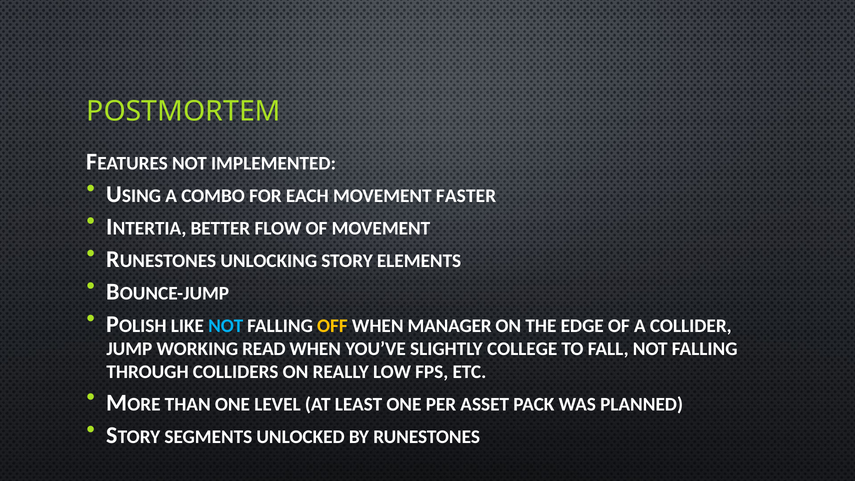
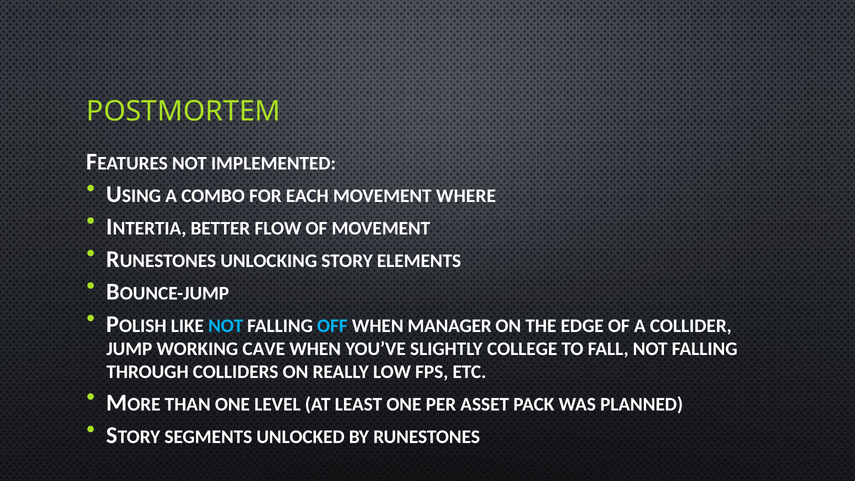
FASTER: FASTER -> WHERE
OFF colour: yellow -> light blue
READ: READ -> CAVE
